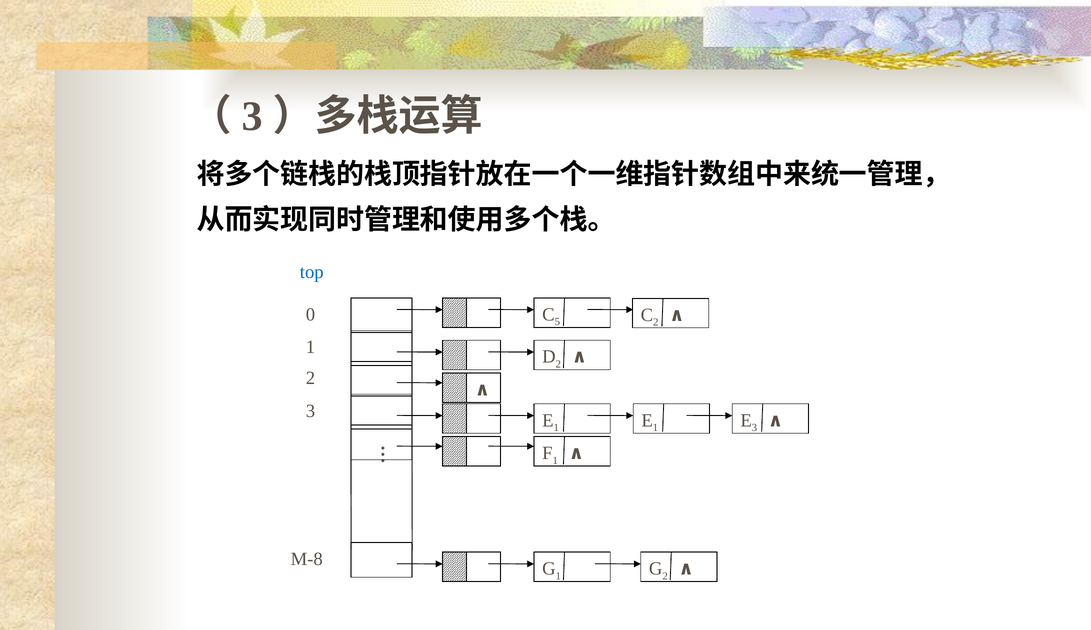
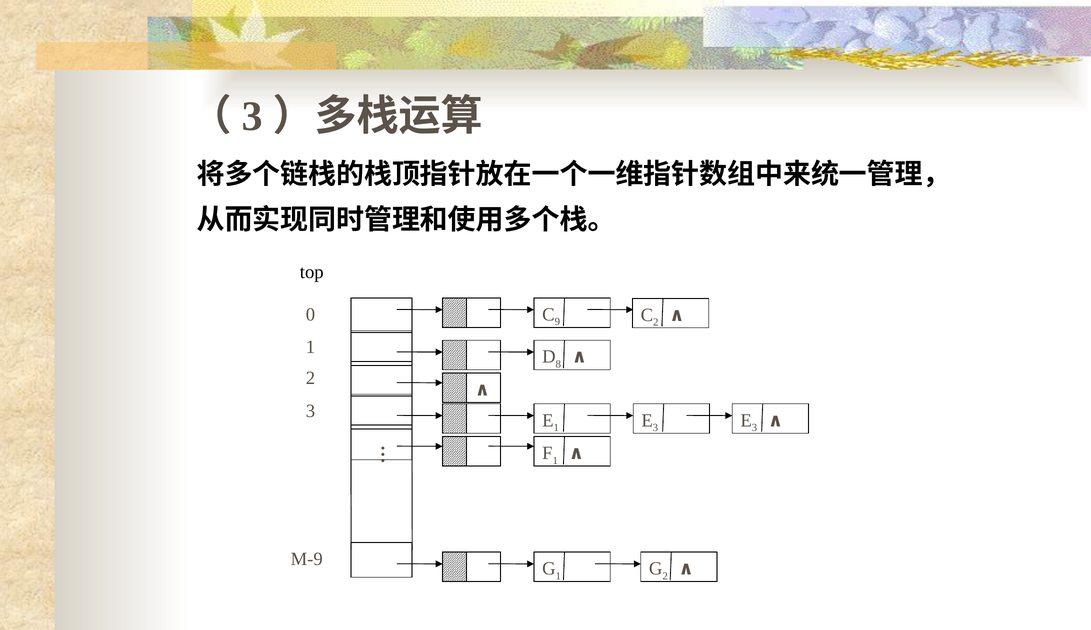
top colour: blue -> black
5: 5 -> 9
2 at (558, 364): 2 -> 8
1 at (655, 428): 1 -> 3
M-8: M-8 -> M-9
